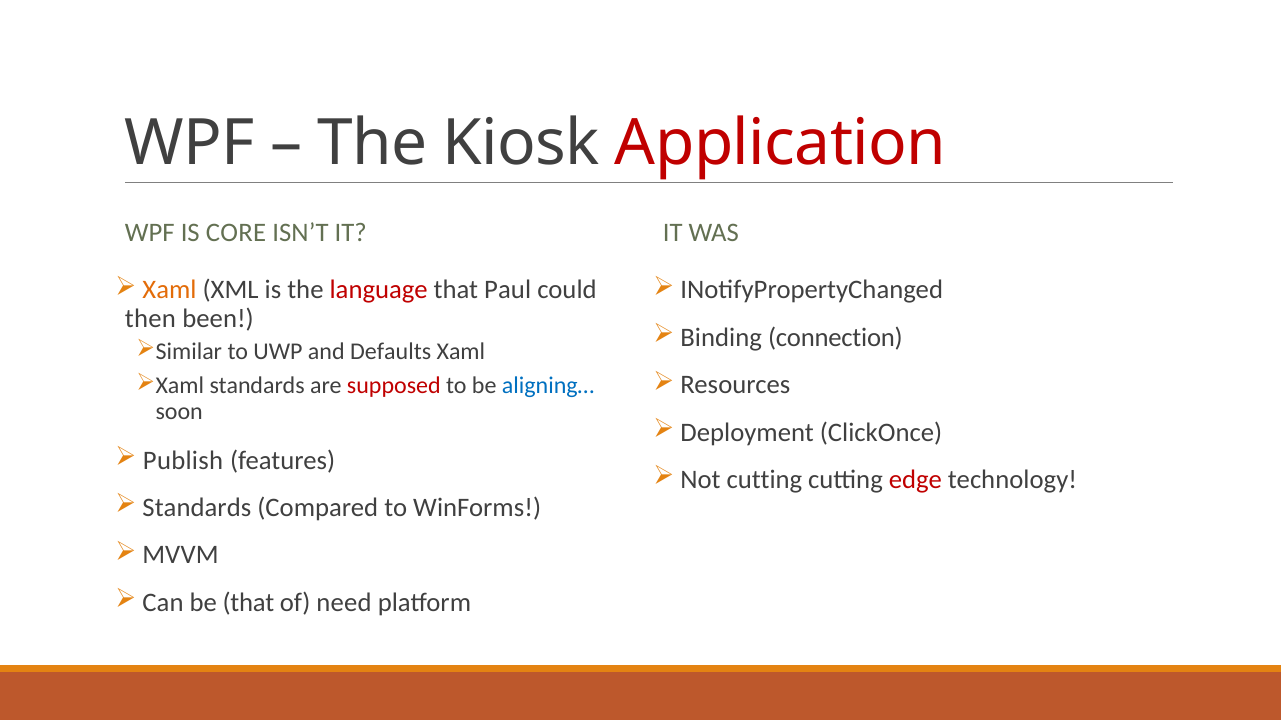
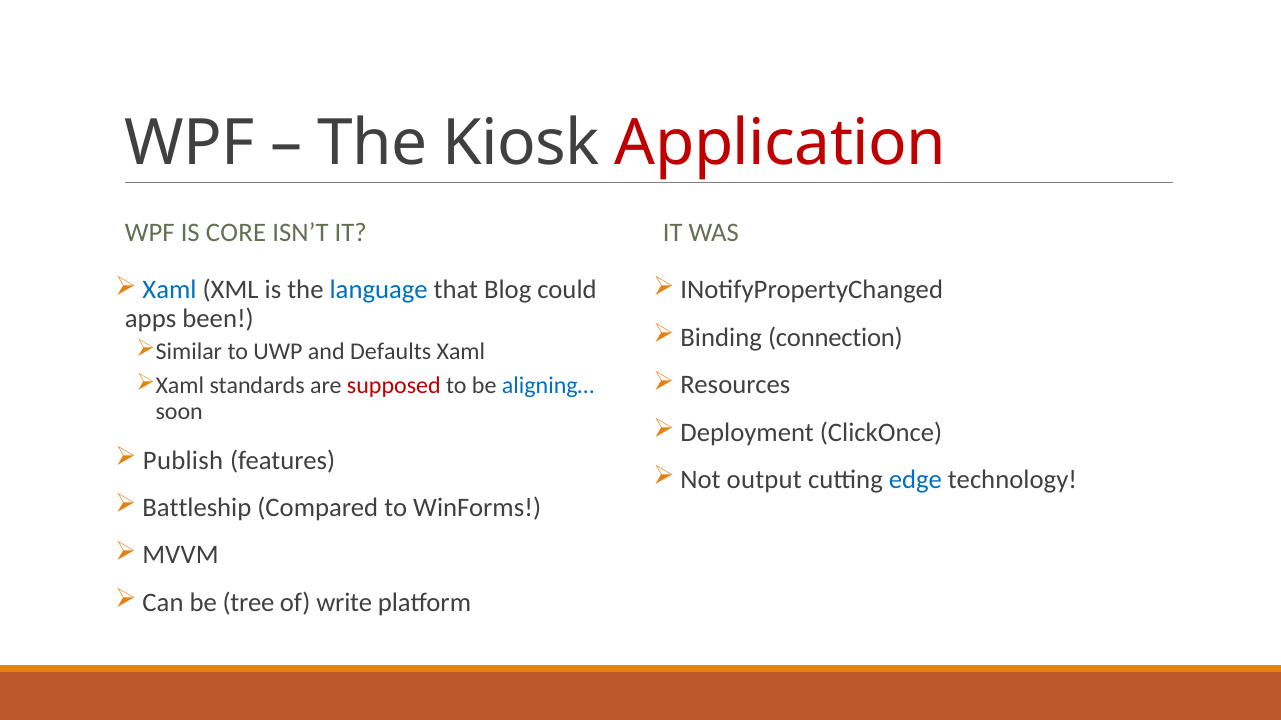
Xaml at (170, 290) colour: orange -> blue
language colour: red -> blue
Paul: Paul -> Blog
then: then -> apps
Not cutting: cutting -> output
edge colour: red -> blue
Standards at (197, 508): Standards -> Battleship
be that: that -> tree
need: need -> write
